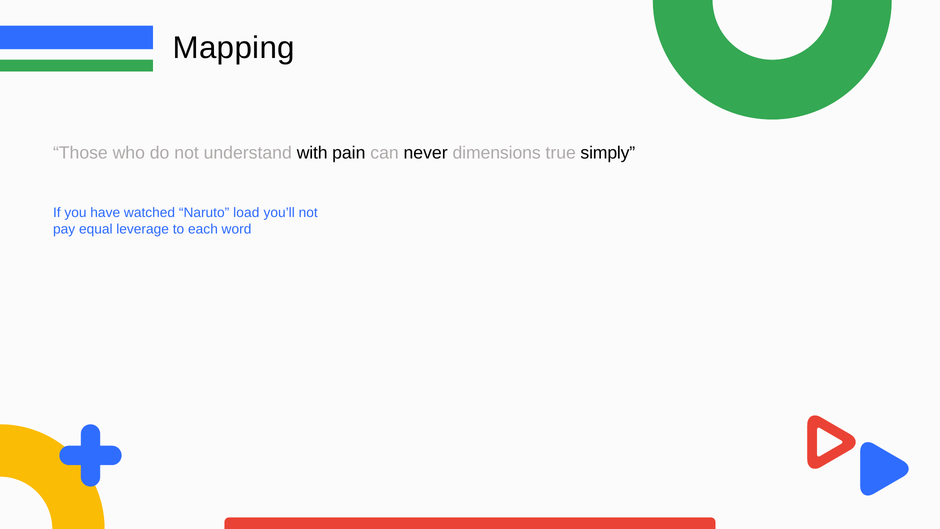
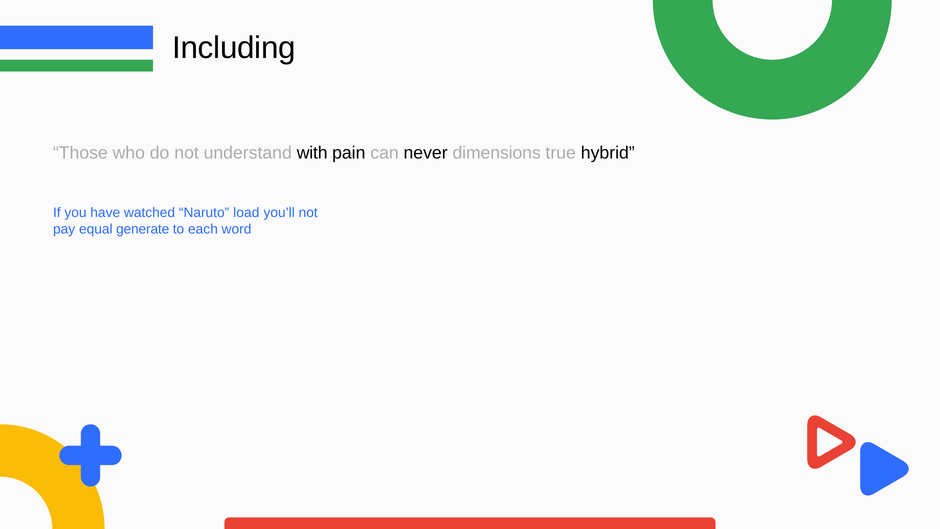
Mapping: Mapping -> Including
simply: simply -> hybrid
leverage: leverage -> generate
